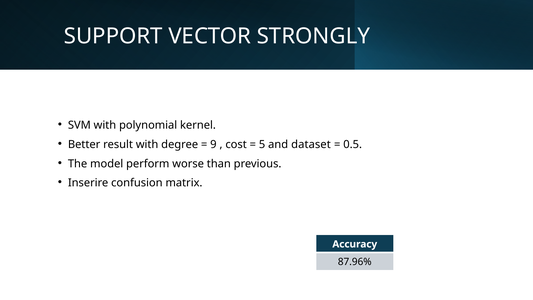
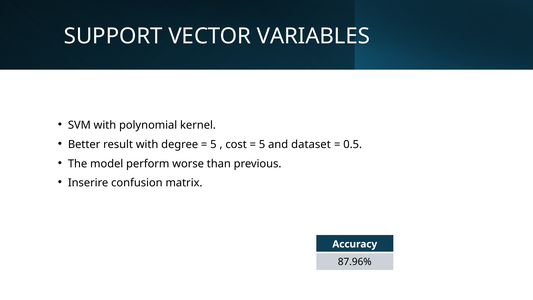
STRONGLY: STRONGLY -> VARIABLES
9 at (213, 144): 9 -> 5
